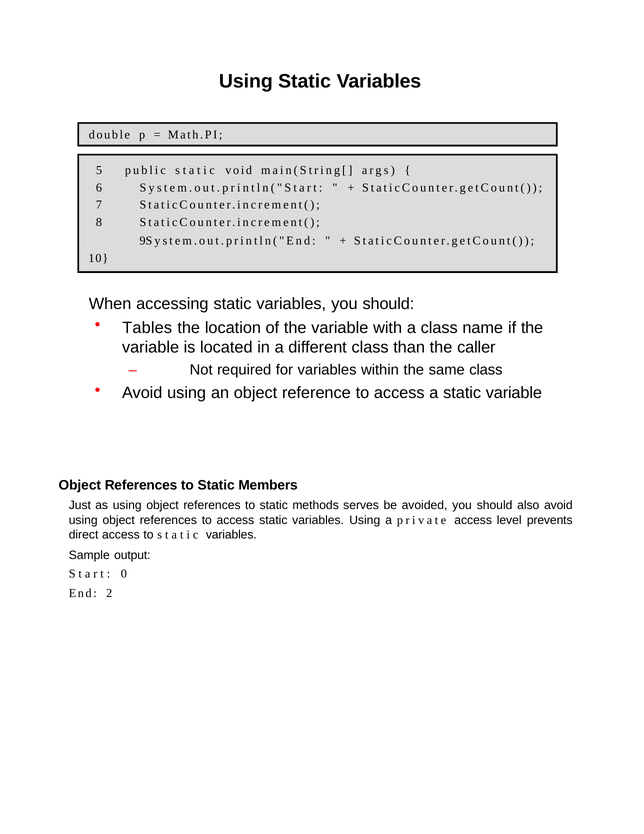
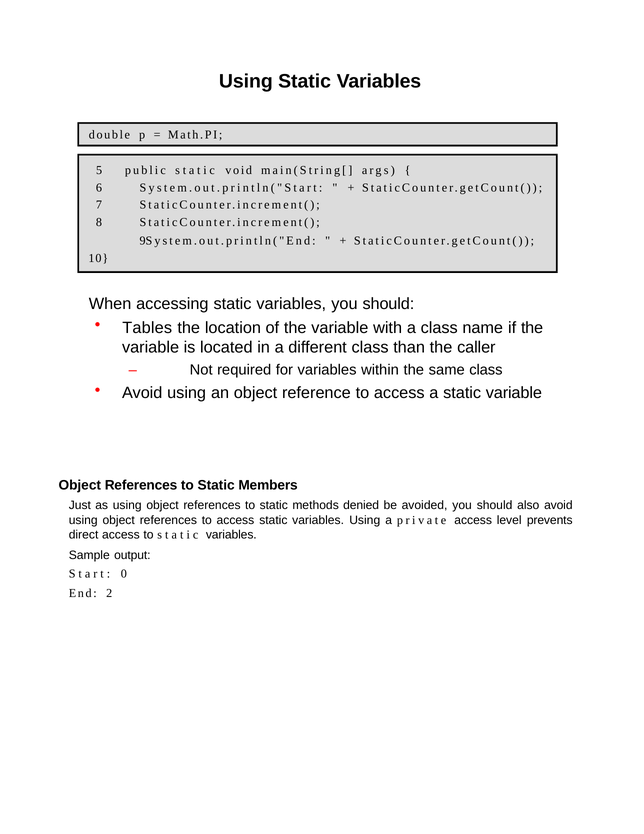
serves: serves -> denied
